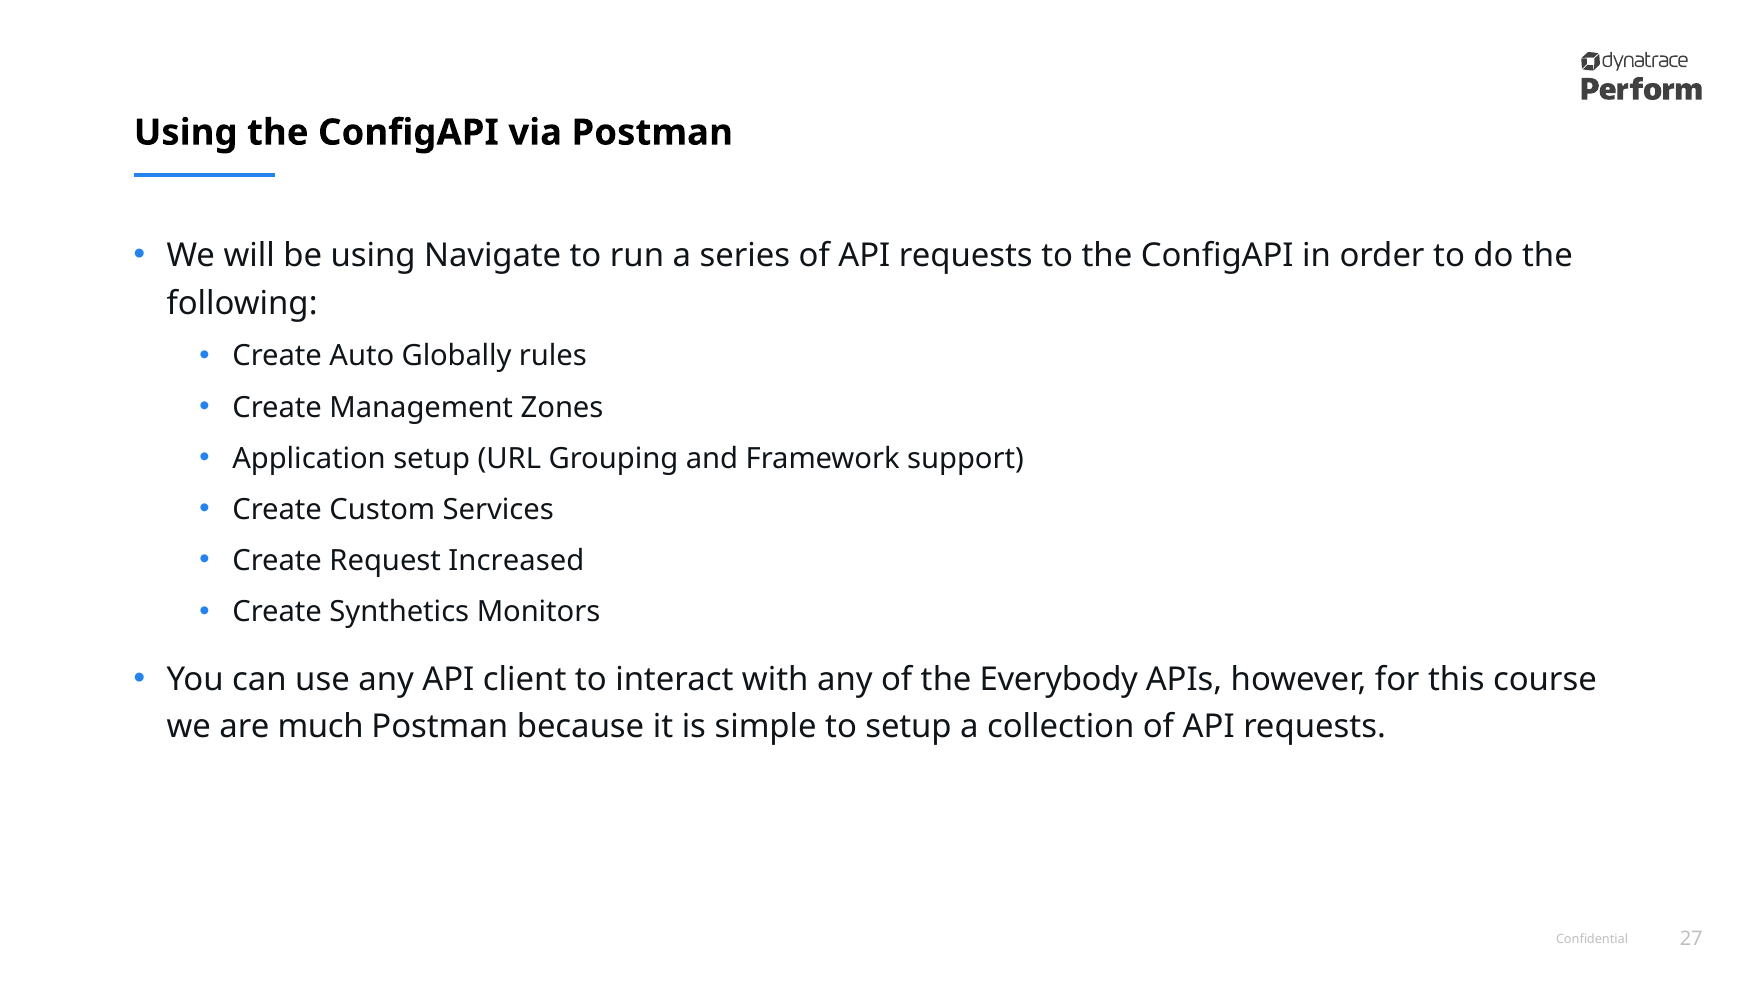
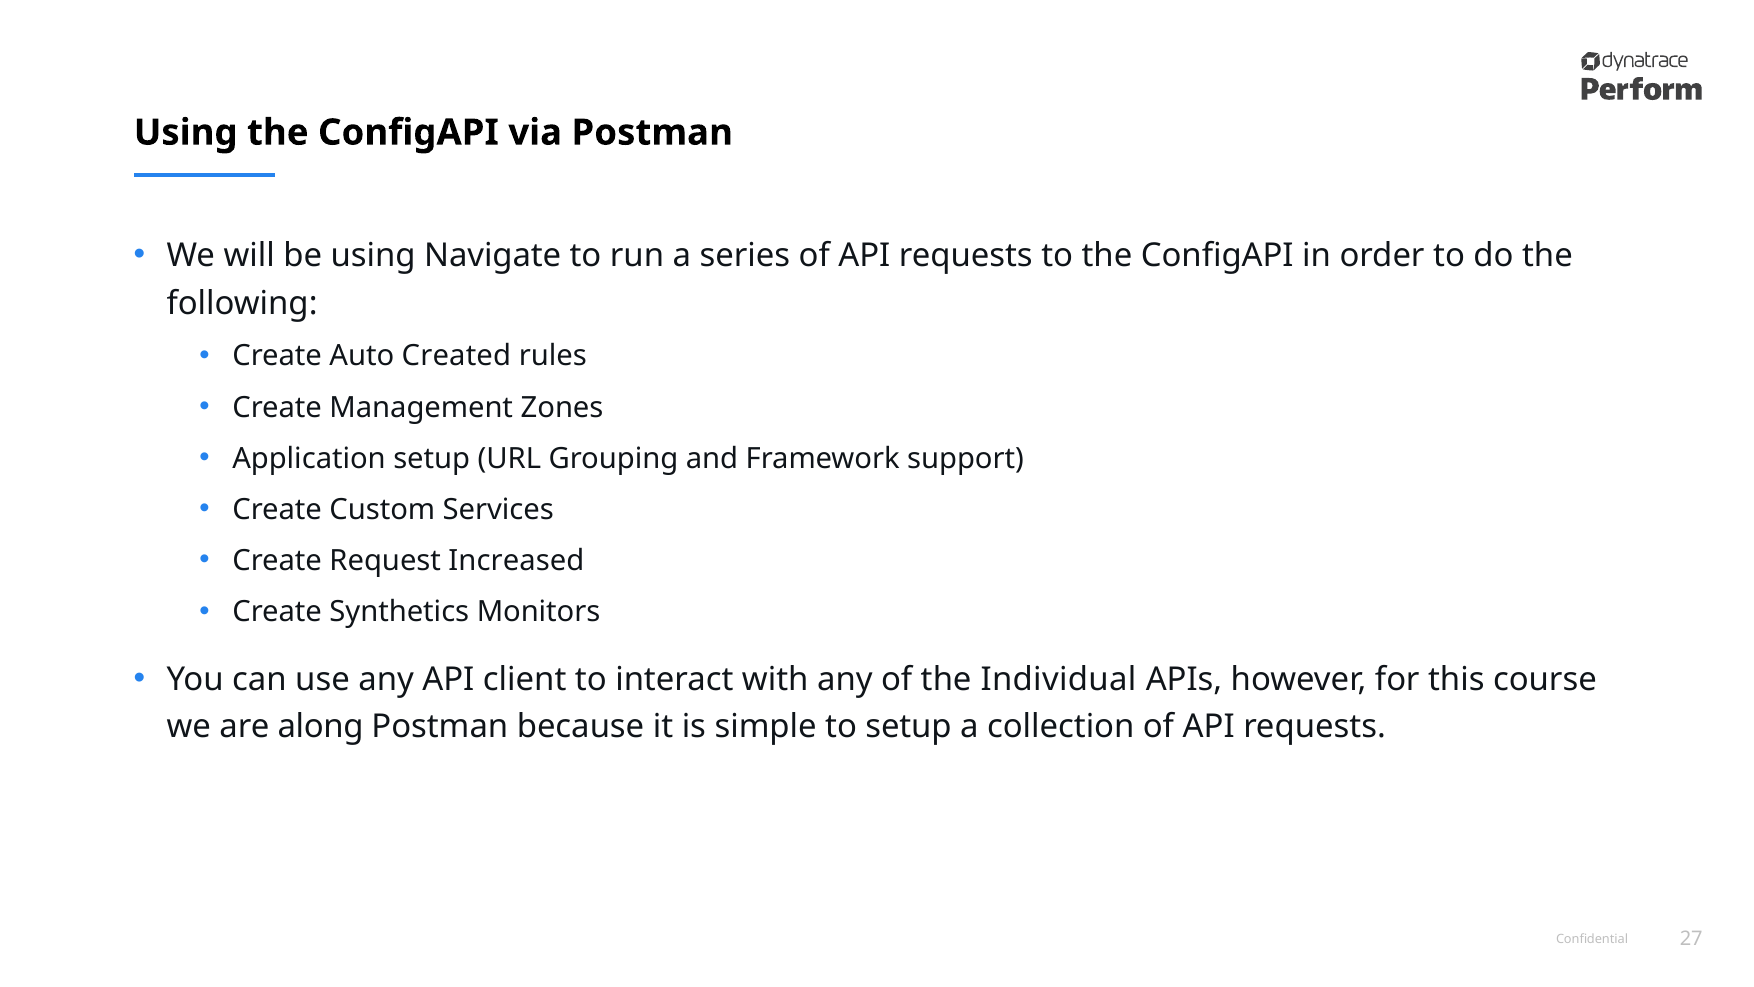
Globally: Globally -> Created
Everybody: Everybody -> Individual
much: much -> along
